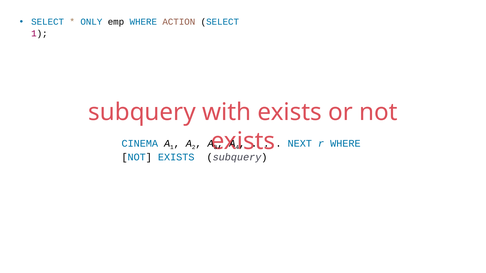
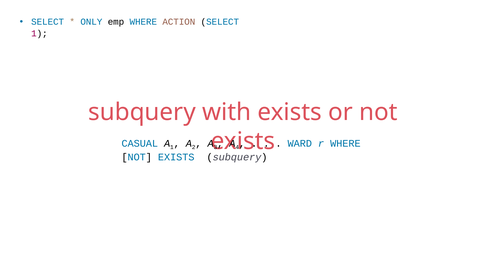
CINEMA: CINEMA -> CASUAL
NEXT: NEXT -> WARD
